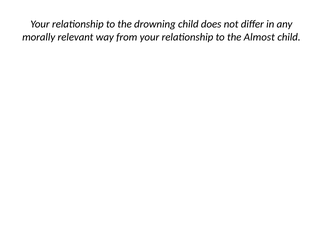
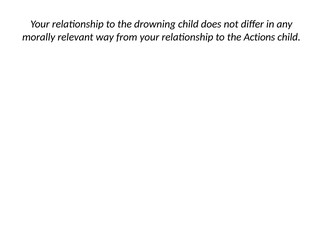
Almost: Almost -> Actions
